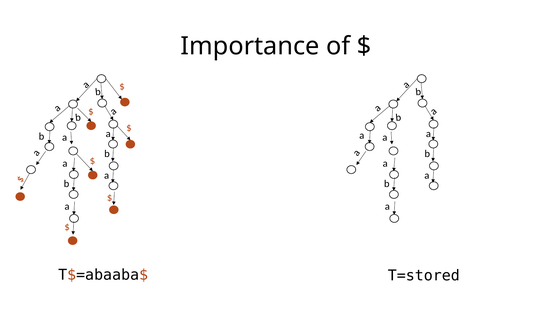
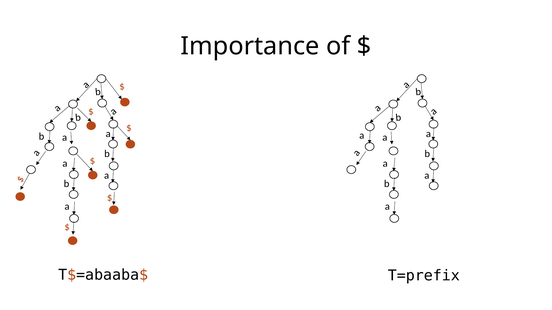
T=stored: T=stored -> T=prefix
